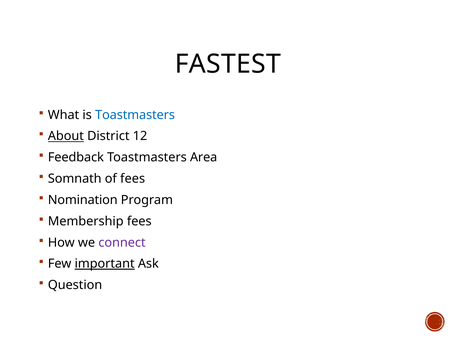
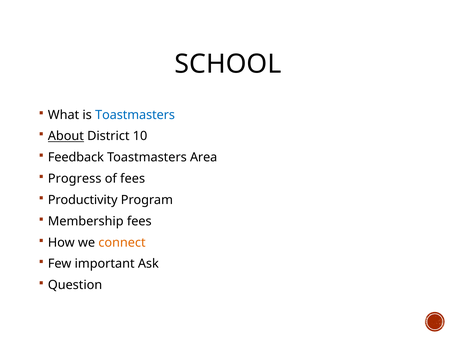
FASTEST: FASTEST -> SCHOOL
12: 12 -> 10
Somnath: Somnath -> Progress
Nomination: Nomination -> Productivity
connect colour: purple -> orange
important underline: present -> none
